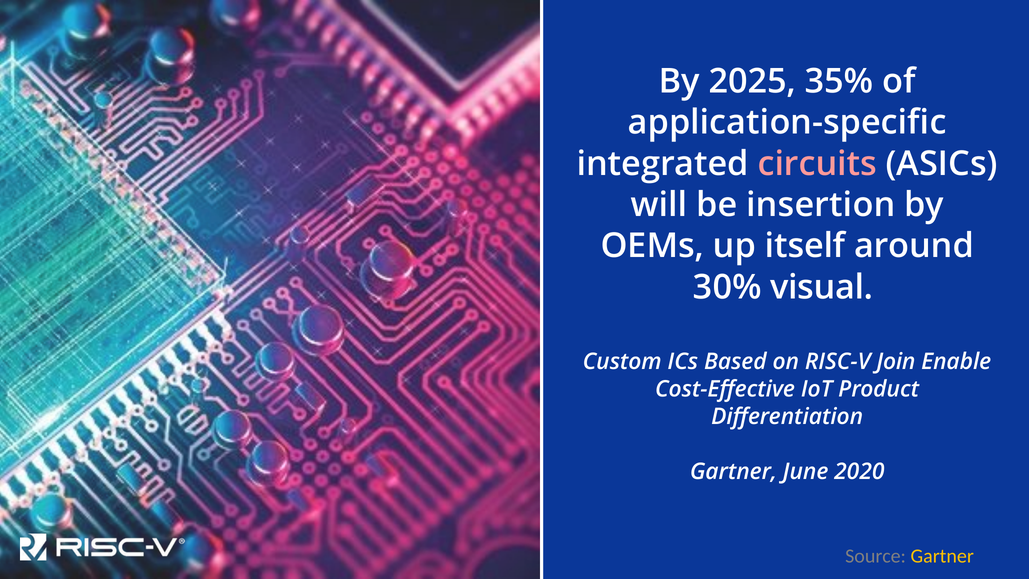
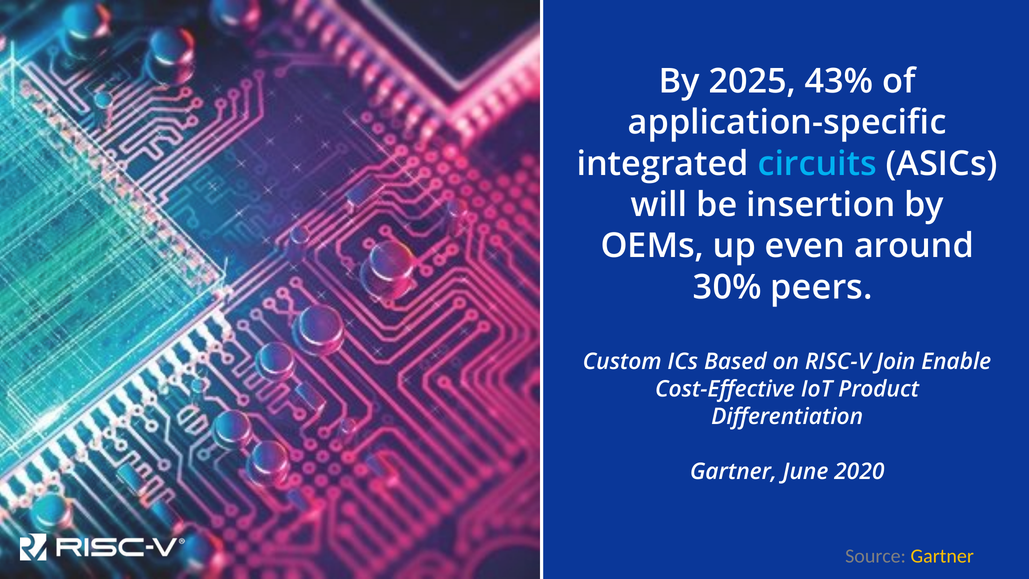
35%: 35% -> 43%
circuits colour: pink -> light blue
itself: itself -> even
visual: visual -> peers
